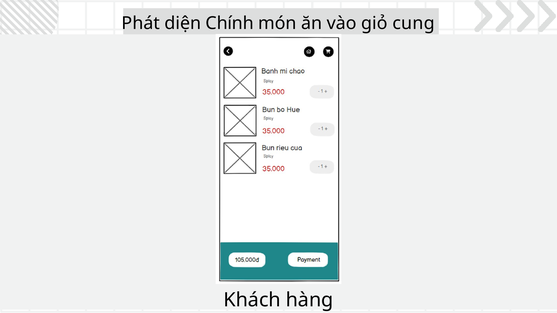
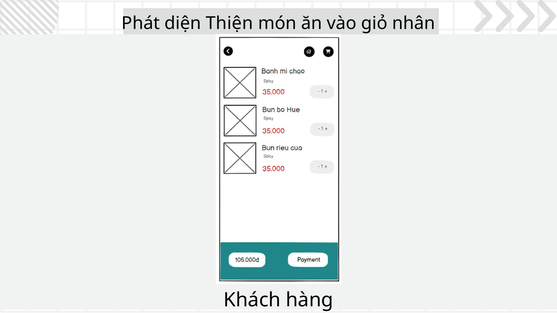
Chính: Chính -> Thiện
cung: cung -> nhân
